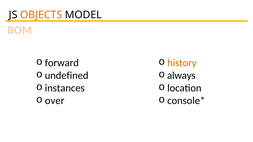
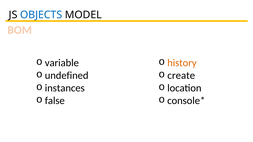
OBJECTS colour: orange -> blue
forward: forward -> variable
always: always -> create
over: over -> false
